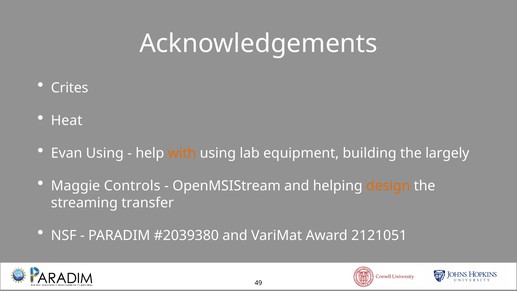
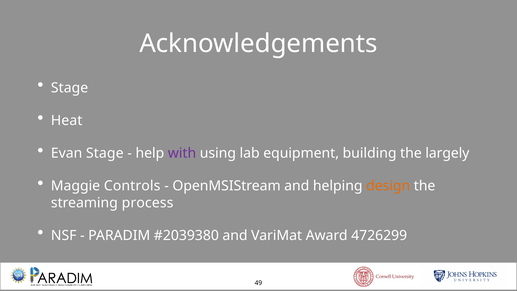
Crites at (70, 88): Crites -> Stage
Evan Using: Using -> Stage
with colour: orange -> purple
transfer: transfer -> process
2121051: 2121051 -> 4726299
